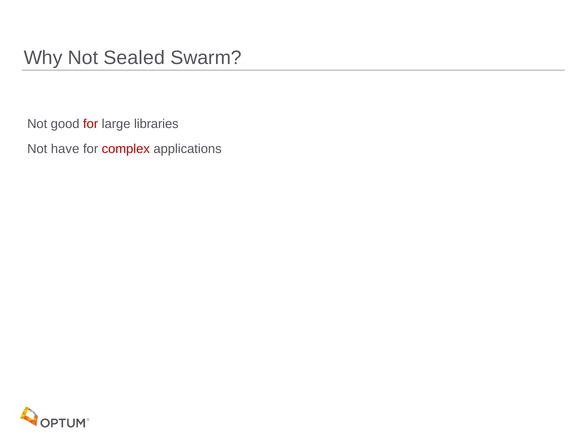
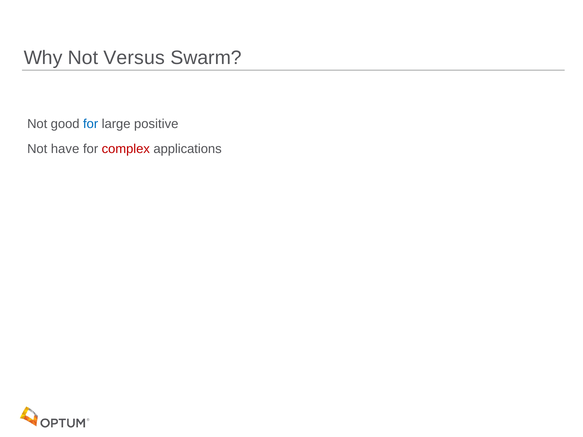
Sealed: Sealed -> Versus
for at (91, 124) colour: red -> blue
libraries: libraries -> positive
